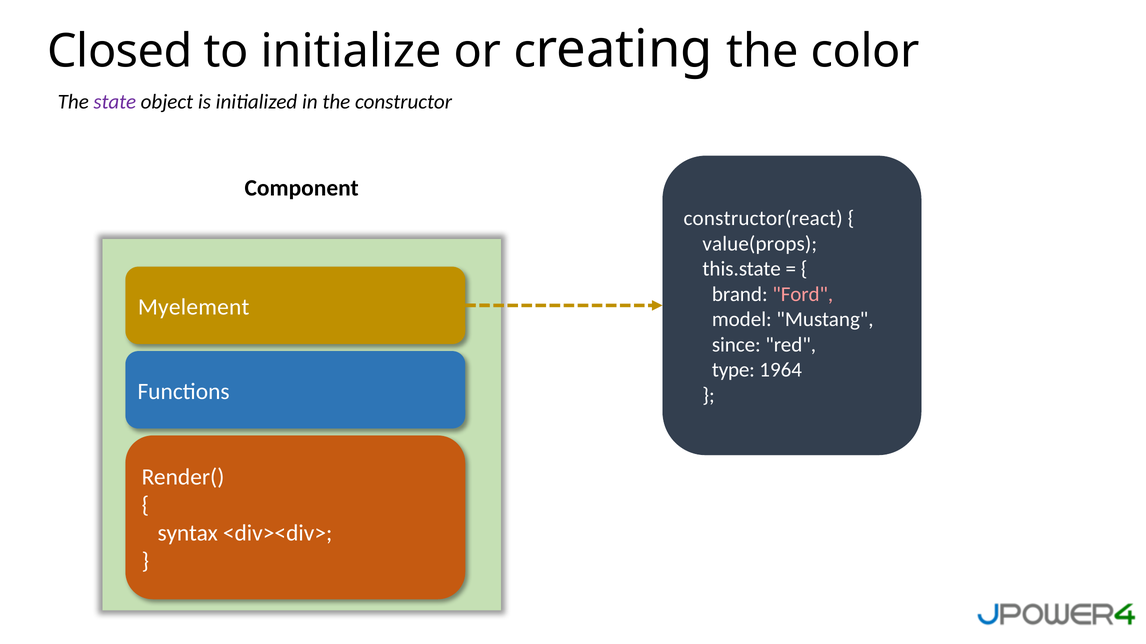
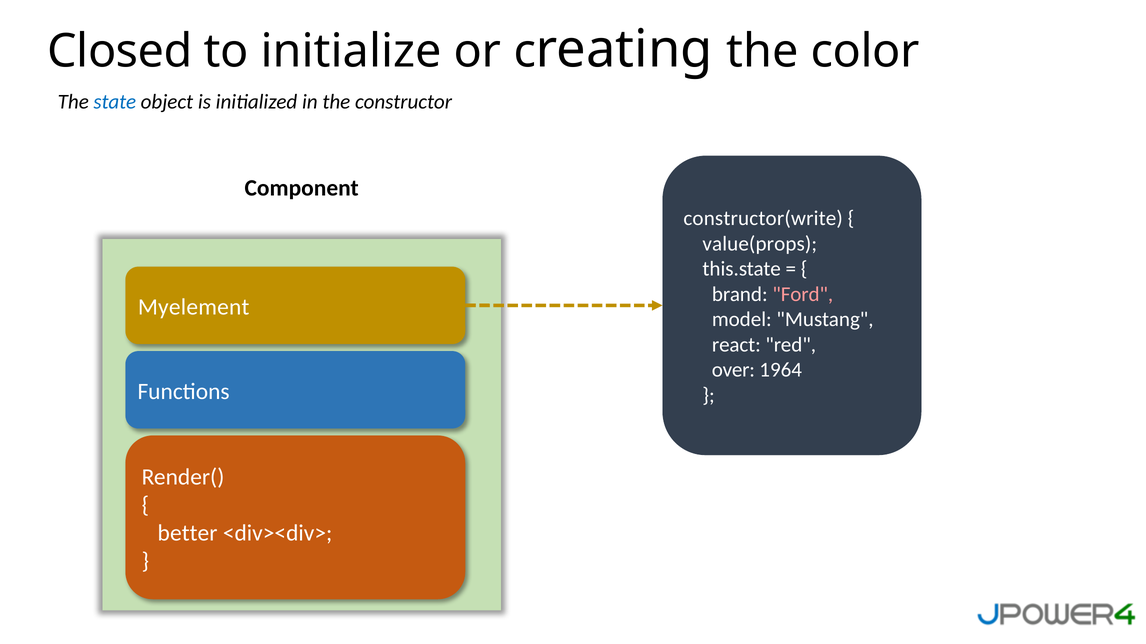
state colour: purple -> blue
constructor(react: constructor(react -> constructor(write
since: since -> react
type: type -> over
syntax: syntax -> better
